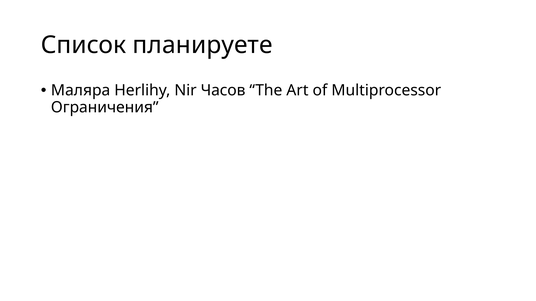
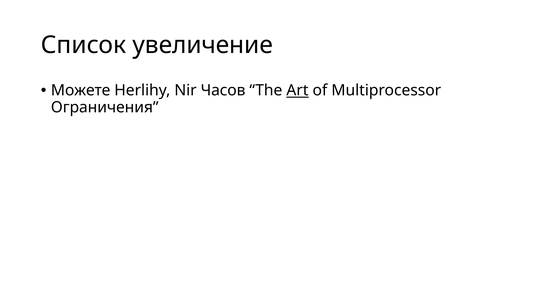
планируете: планируете -> увеличение
Маляра: Маляра -> Можете
Art underline: none -> present
